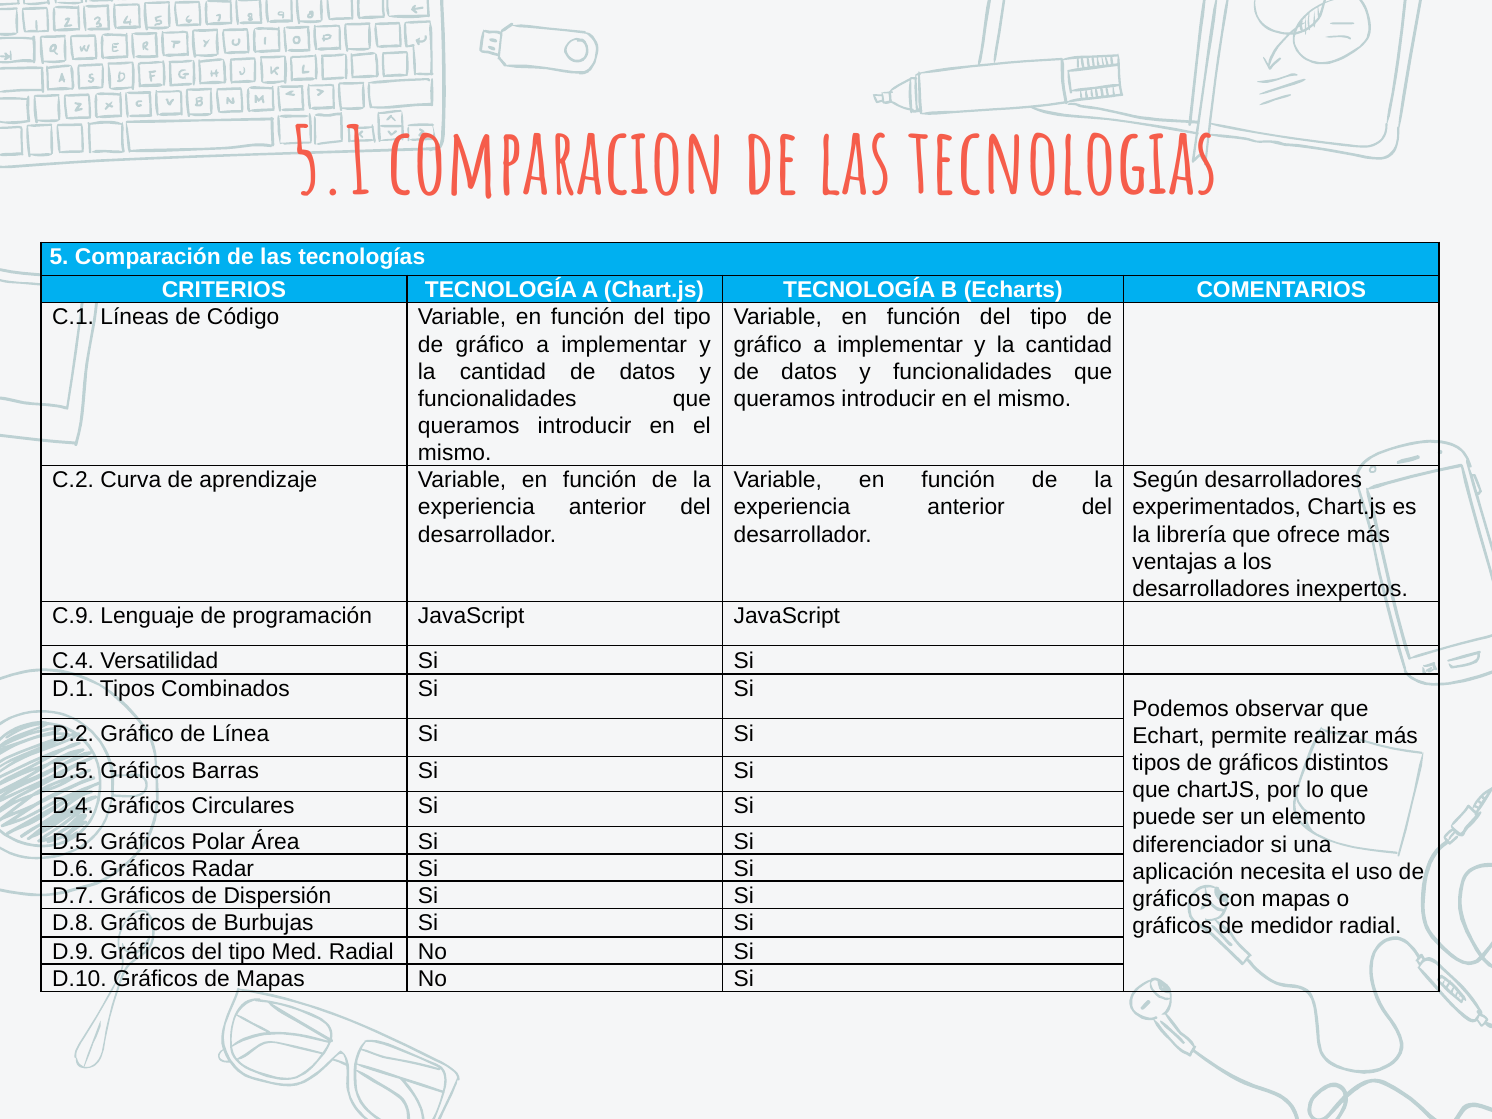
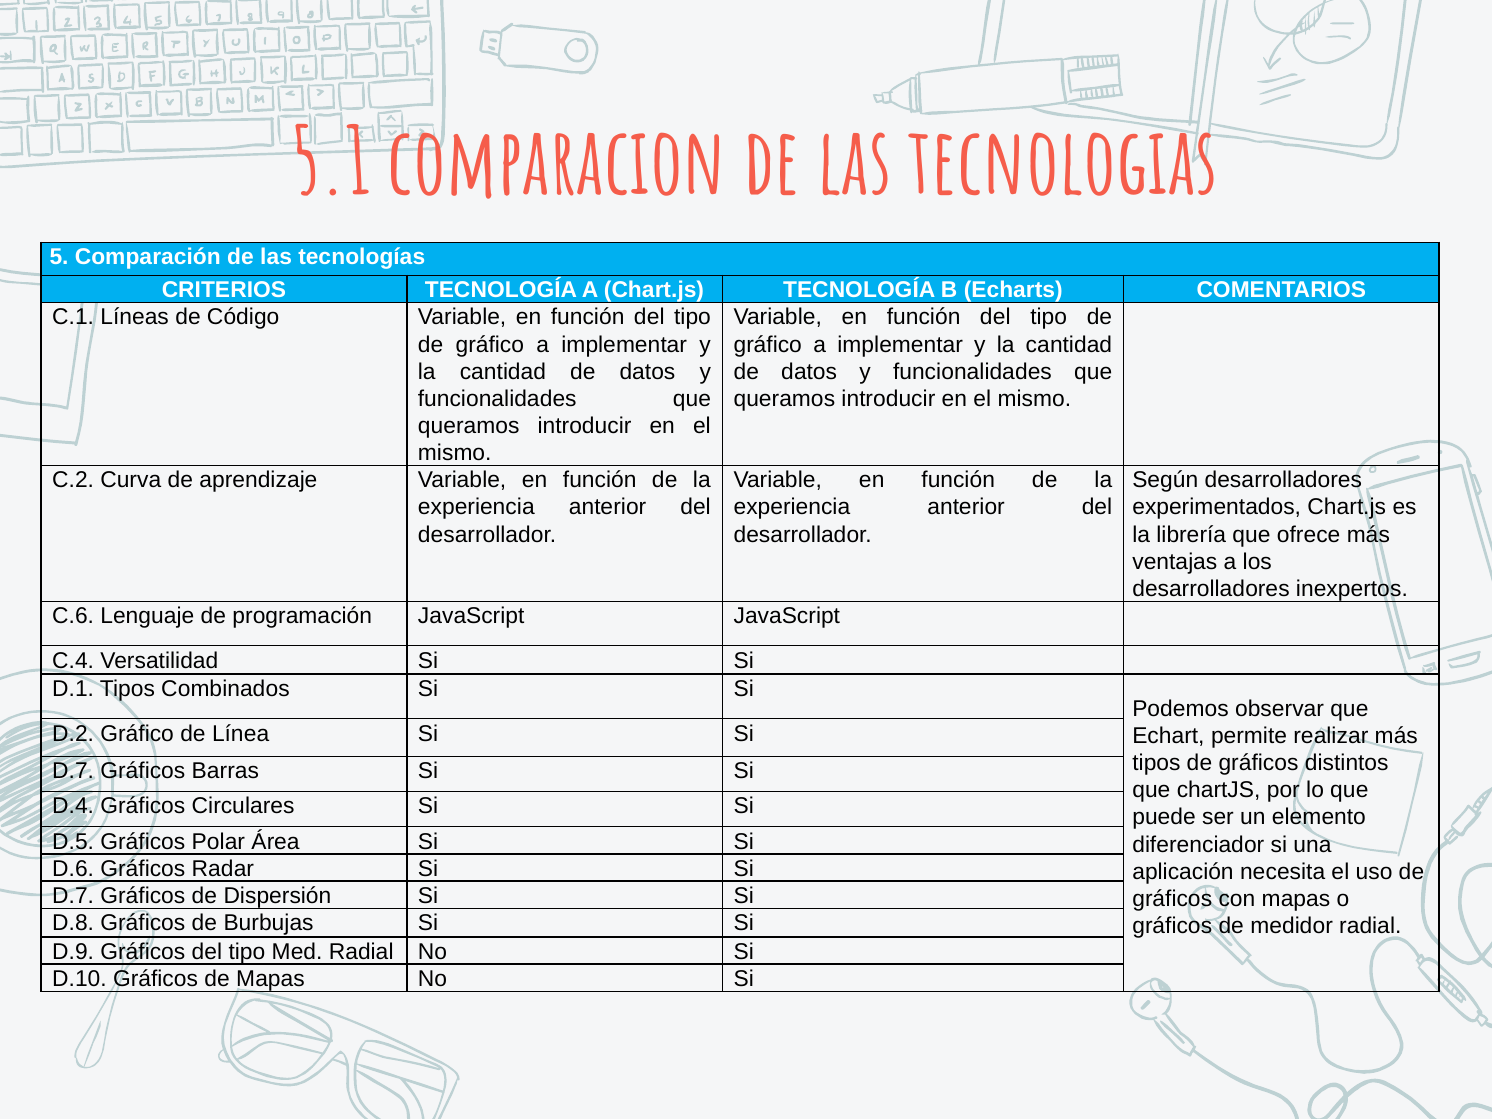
C.9: C.9 -> C.6
D.5 at (73, 771): D.5 -> D.7
